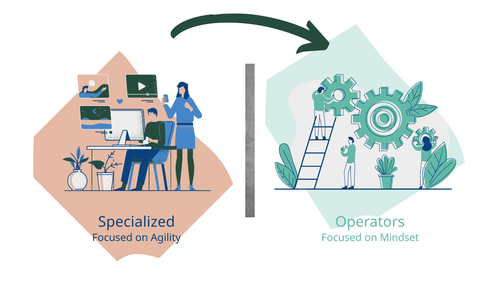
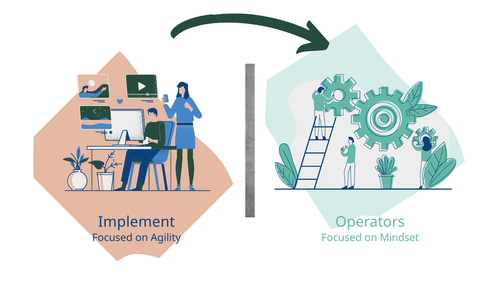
Specialized: Specialized -> Implement
